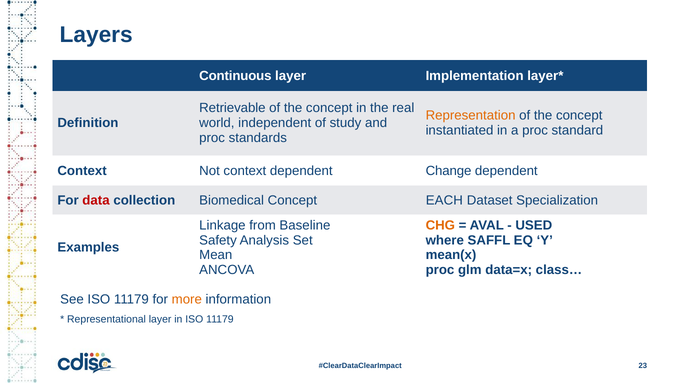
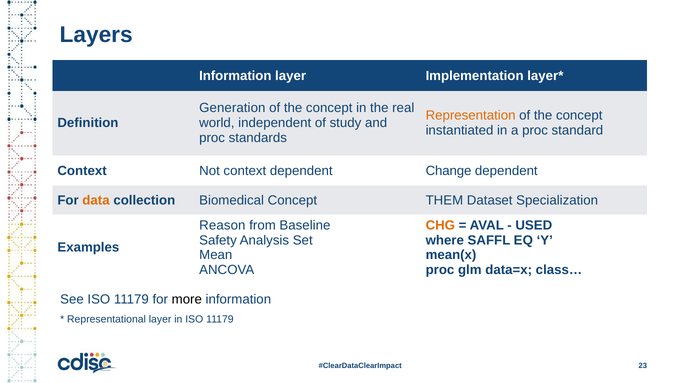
Continuous at (235, 76): Continuous -> Information
Retrievable: Retrievable -> Generation
data colour: red -> orange
EACH: EACH -> THEM
Linkage: Linkage -> Reason
more colour: orange -> black
